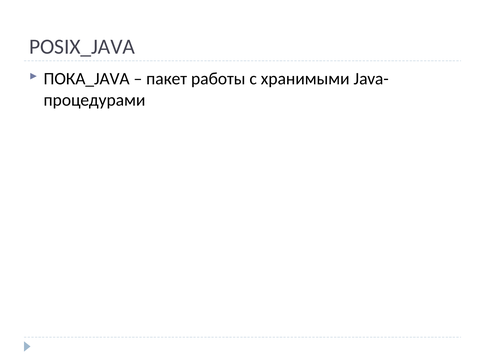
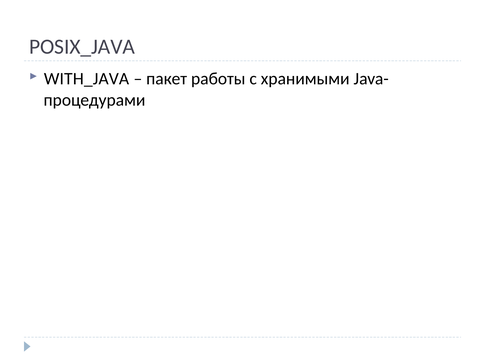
ПОКА_JAVA: ПОКА_JAVA -> WITH_JAVA
